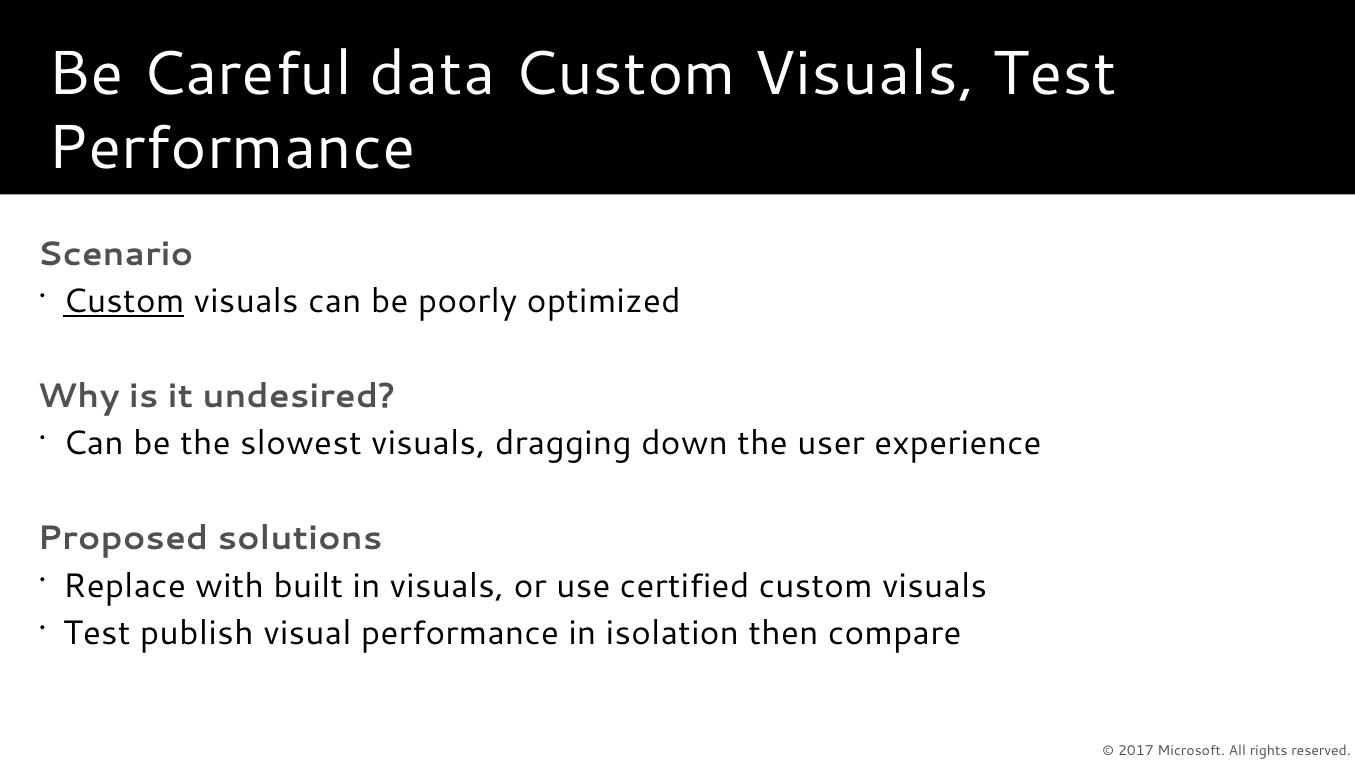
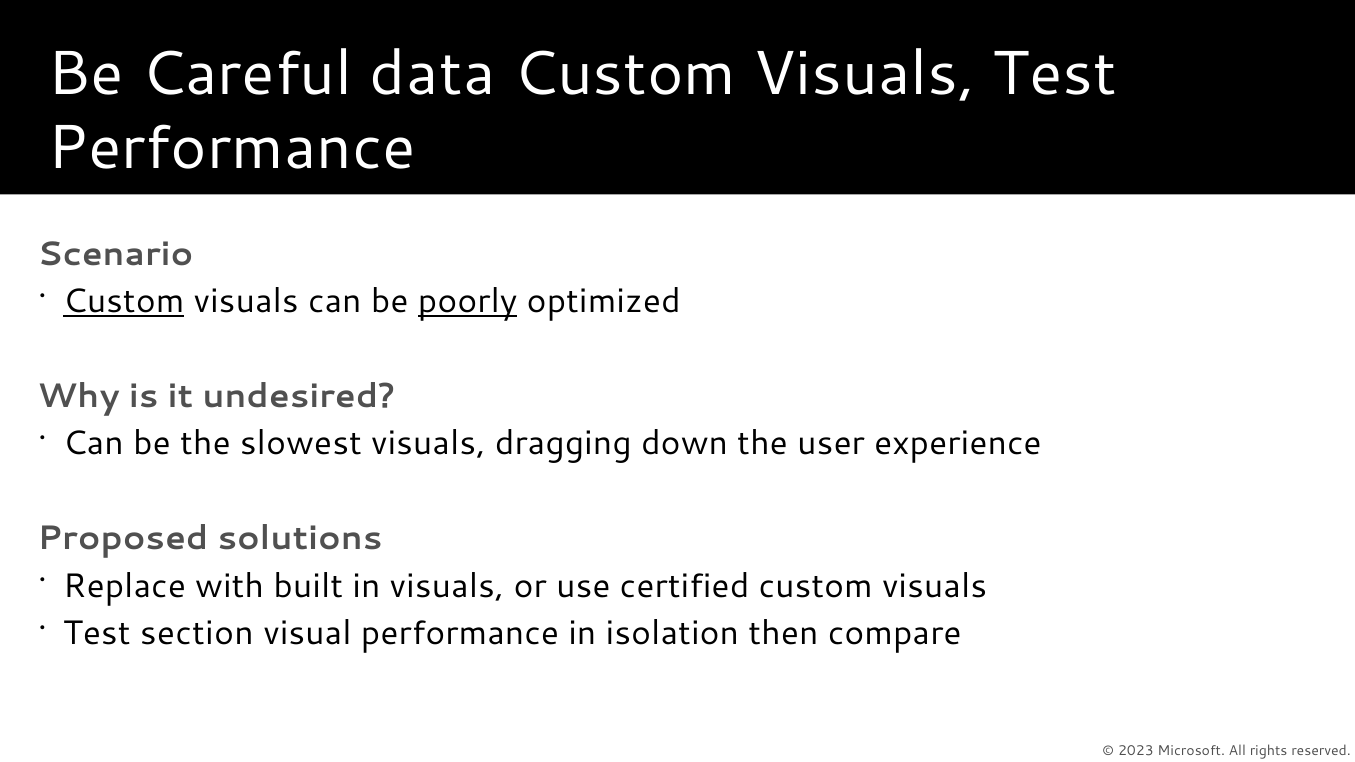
poorly underline: none -> present
publish: publish -> section
2017: 2017 -> 2023
